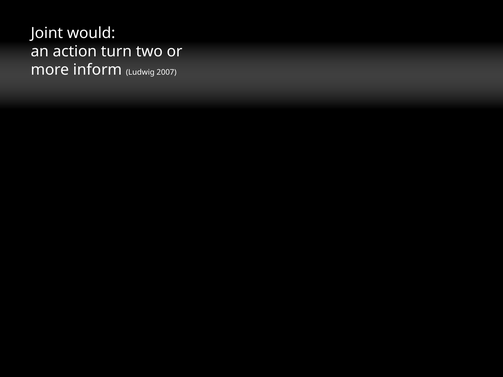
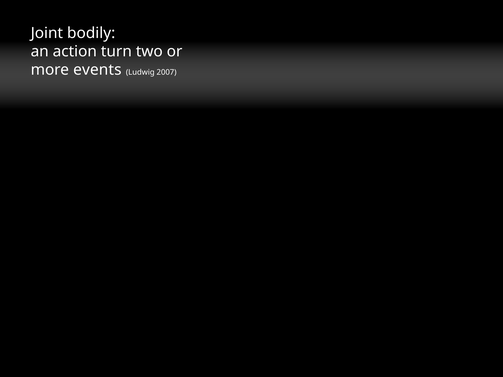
would: would -> bodily
inform: inform -> events
